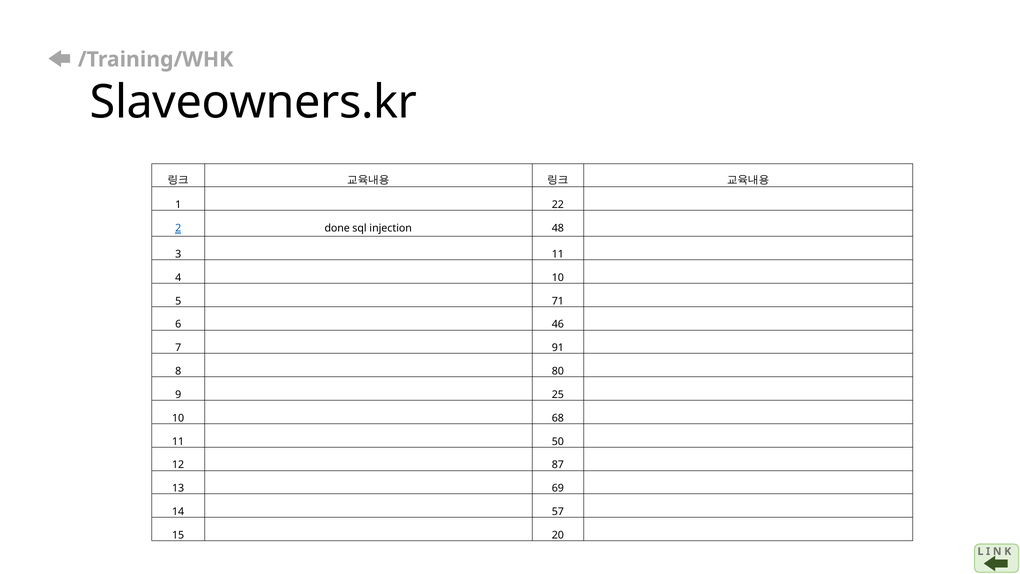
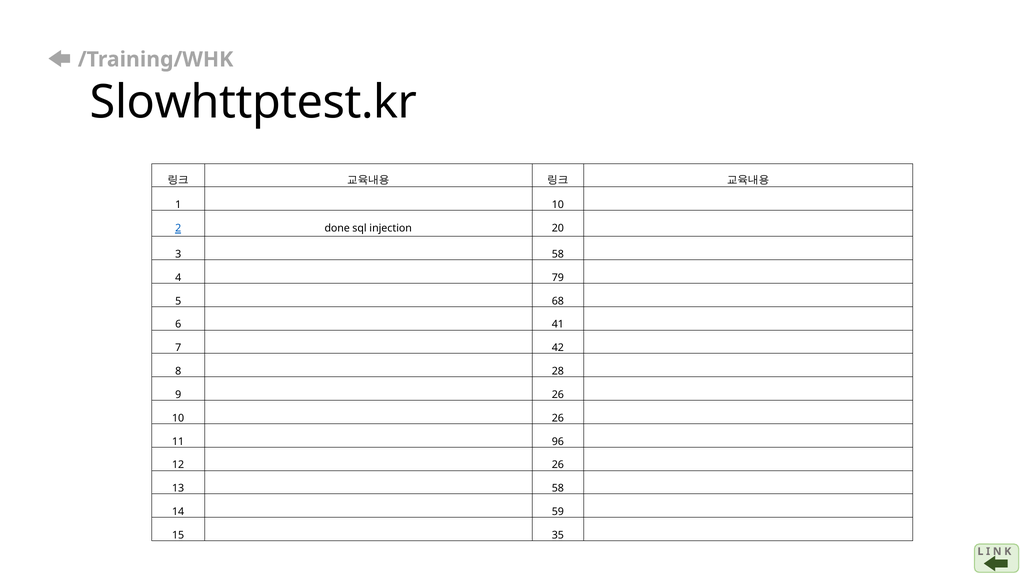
Slaveowners.kr: Slaveowners.kr -> Slowhttptest.kr
1 22: 22 -> 10
48: 48 -> 20
3 11: 11 -> 58
4 10: 10 -> 79
71: 71 -> 68
46: 46 -> 41
91: 91 -> 42
80: 80 -> 28
9 25: 25 -> 26
10 68: 68 -> 26
50: 50 -> 96
12 87: 87 -> 26
13 69: 69 -> 58
57: 57 -> 59
20: 20 -> 35
